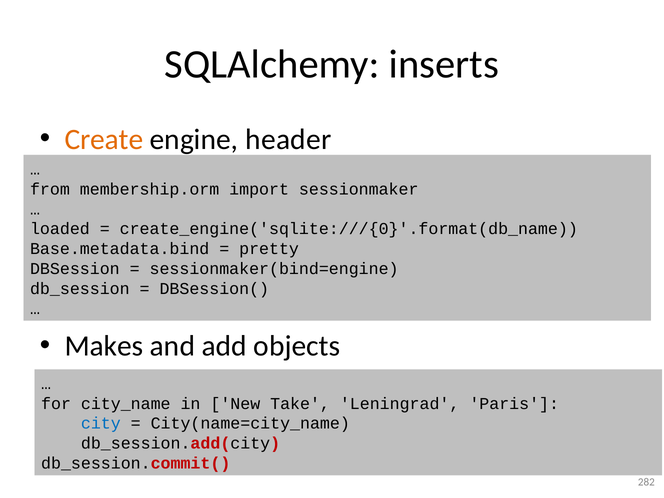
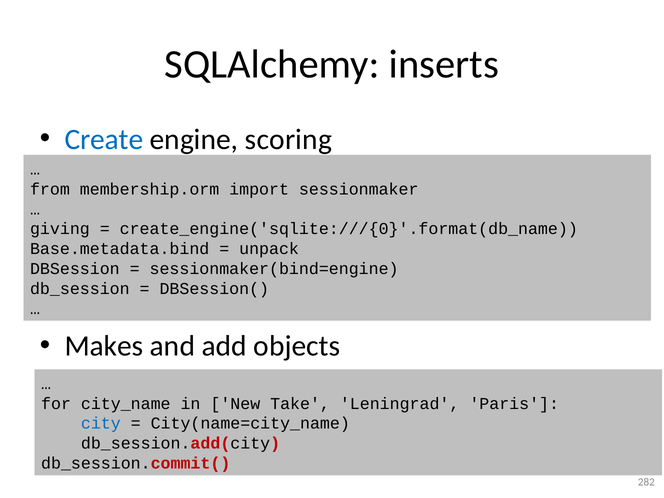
Create colour: orange -> blue
header: header -> scoring
loaded: loaded -> giving
pretty: pretty -> unpack
